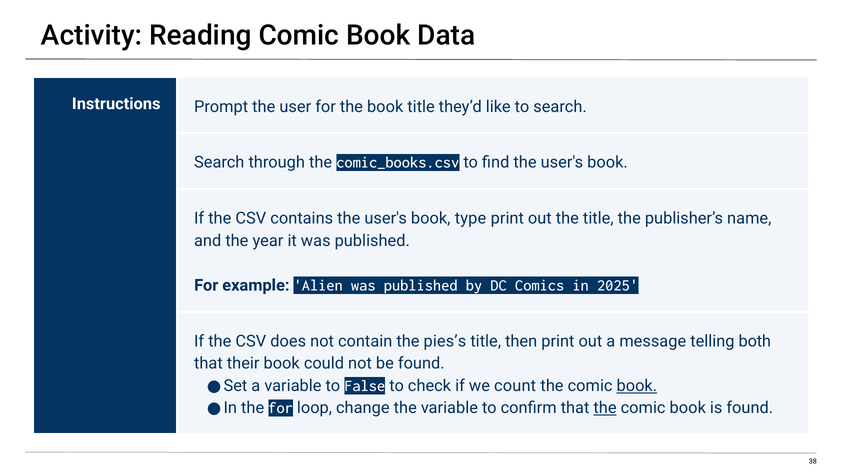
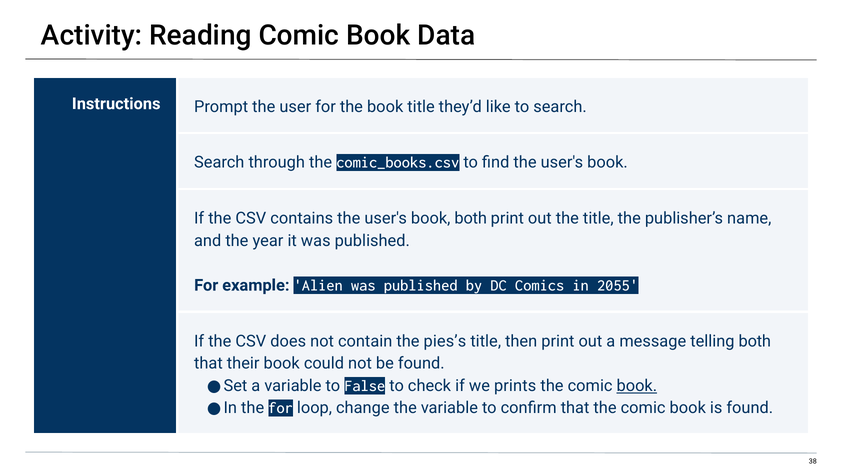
book type: type -> both
2025: 2025 -> 2055
count: count -> prints
the at (605, 408) underline: present -> none
